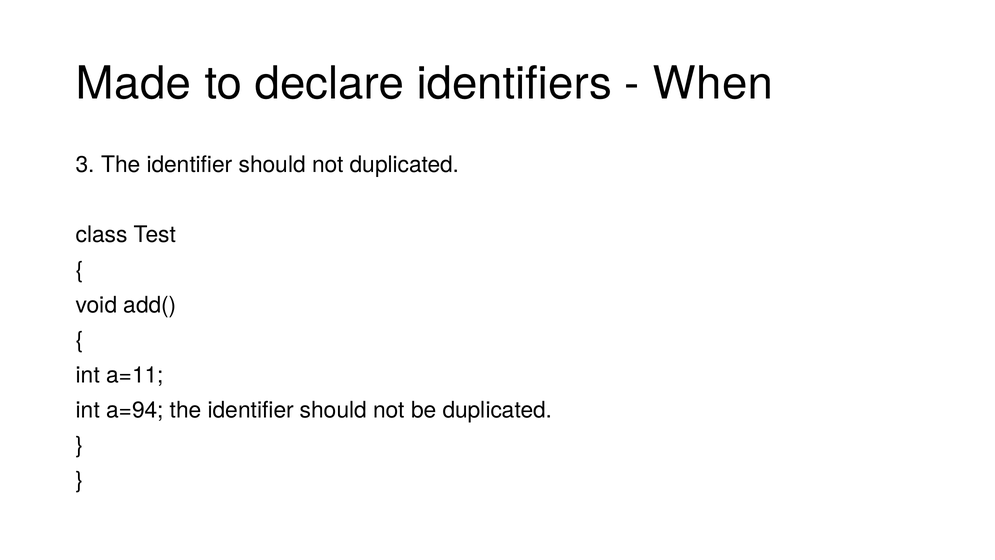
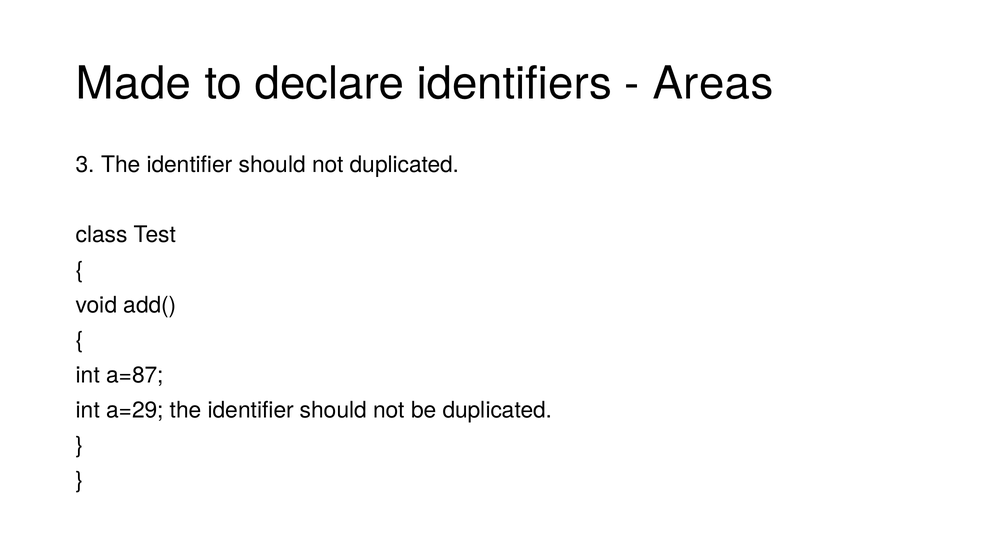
When: When -> Areas
a=11: a=11 -> a=87
a=94: a=94 -> a=29
